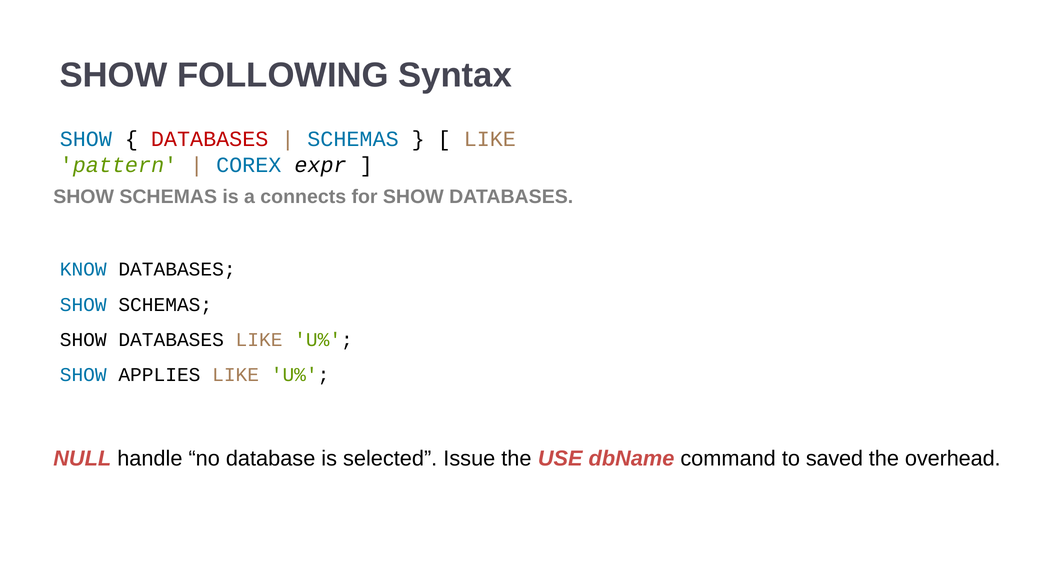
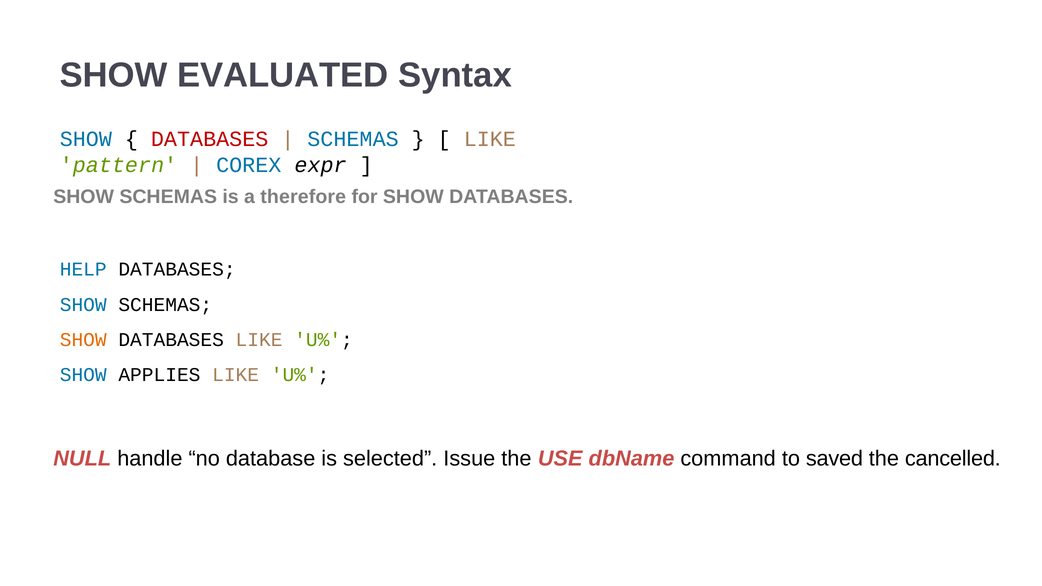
FOLLOWING: FOLLOWING -> EVALUATED
connects: connects -> therefore
KNOW: KNOW -> HELP
SHOW at (83, 340) colour: black -> orange
overhead: overhead -> cancelled
